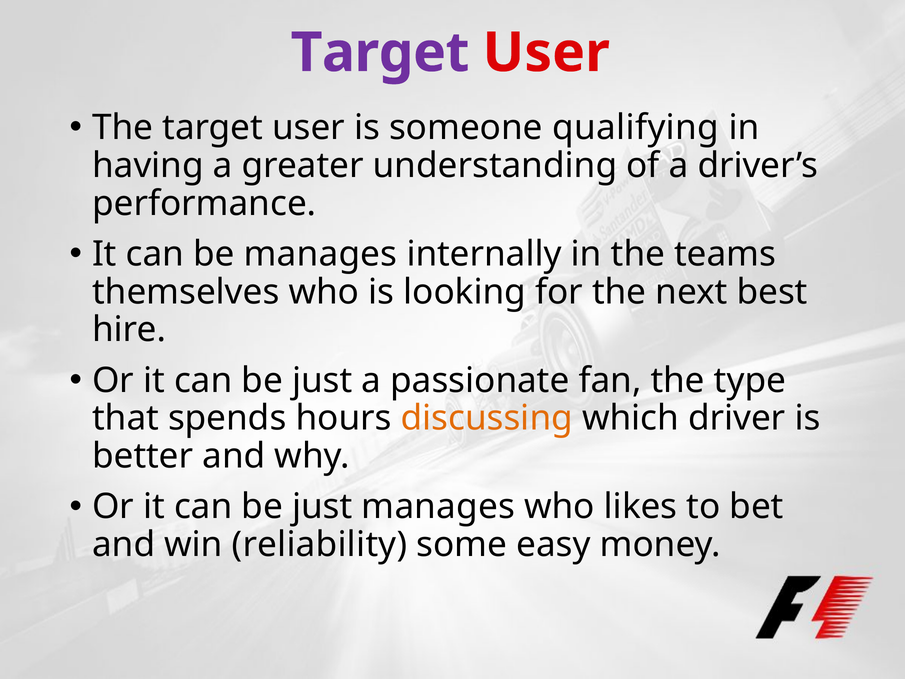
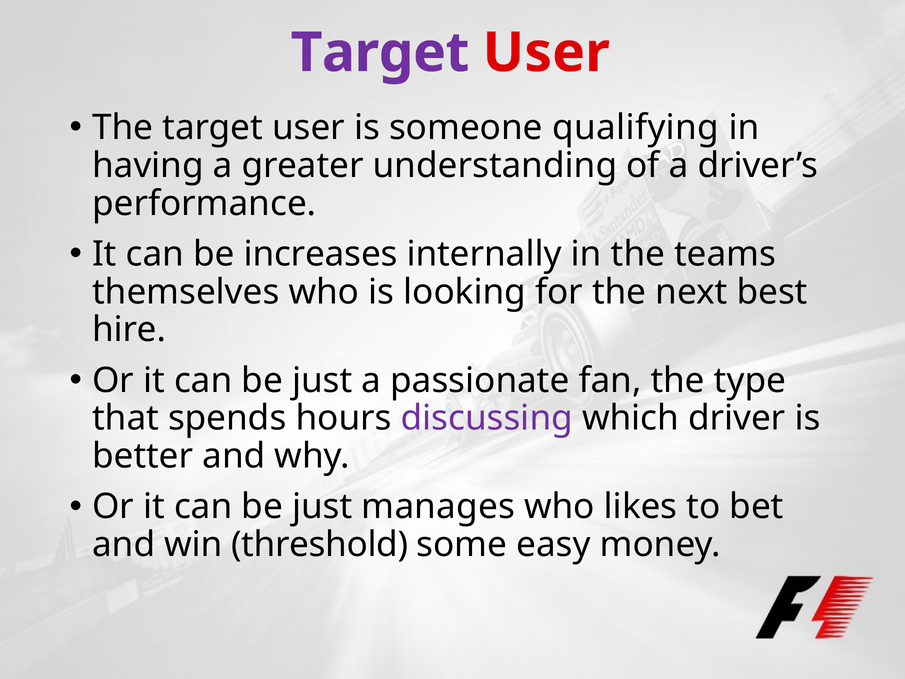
be manages: manages -> increases
discussing colour: orange -> purple
reliability: reliability -> threshold
